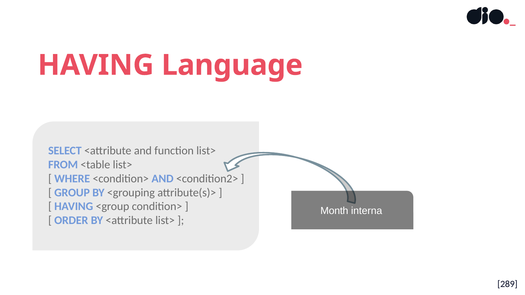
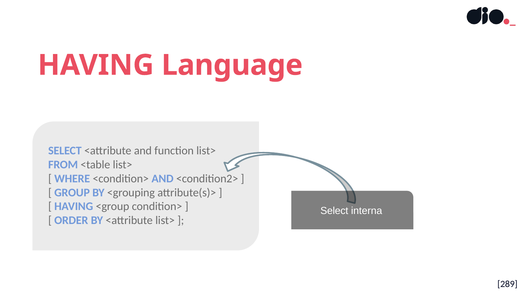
Month at (334, 211): Month -> Select
